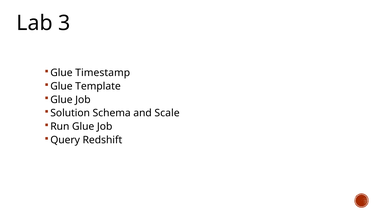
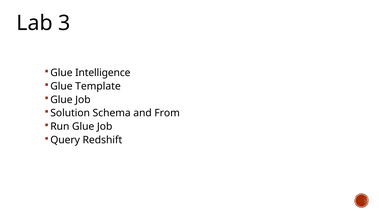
Timestamp: Timestamp -> Intelligence
Scale: Scale -> From
